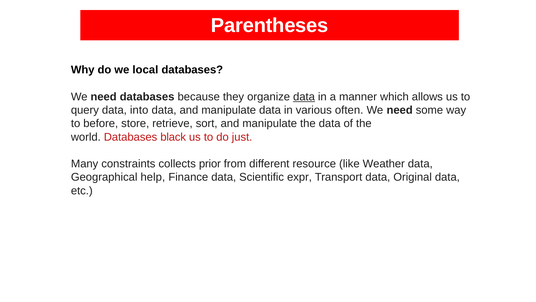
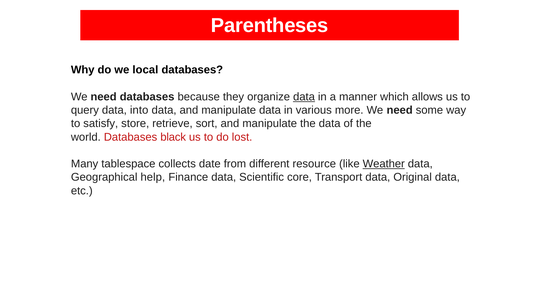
often: often -> more
before: before -> satisfy
just: just -> lost
constraints: constraints -> tablespace
prior: prior -> date
Weather underline: none -> present
expr: expr -> core
